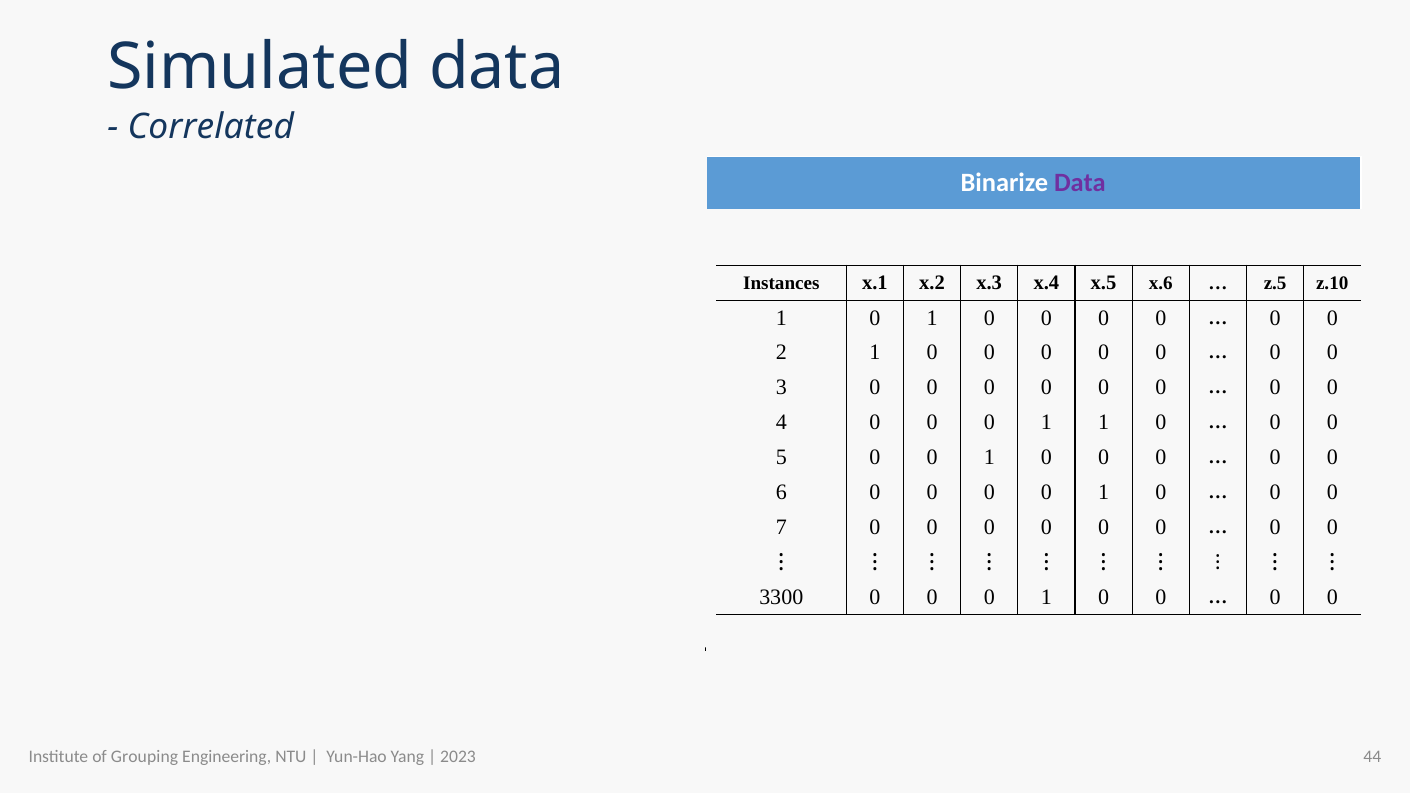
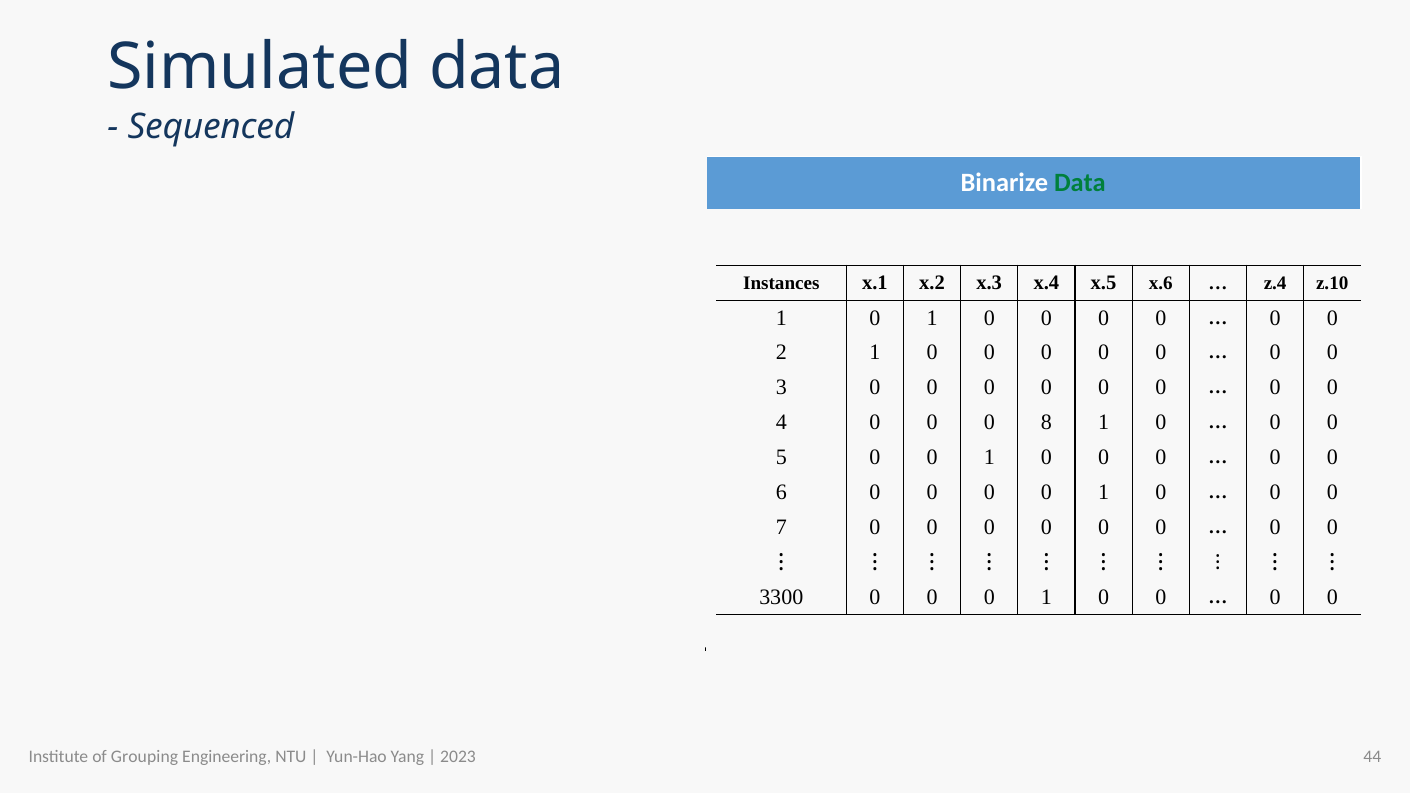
Correlated: Correlated -> Sequenced
Data at (1080, 183) colour: purple -> green
z.5 at (1275, 283): z.5 -> z.4
1 at (1046, 423): 1 -> 8
